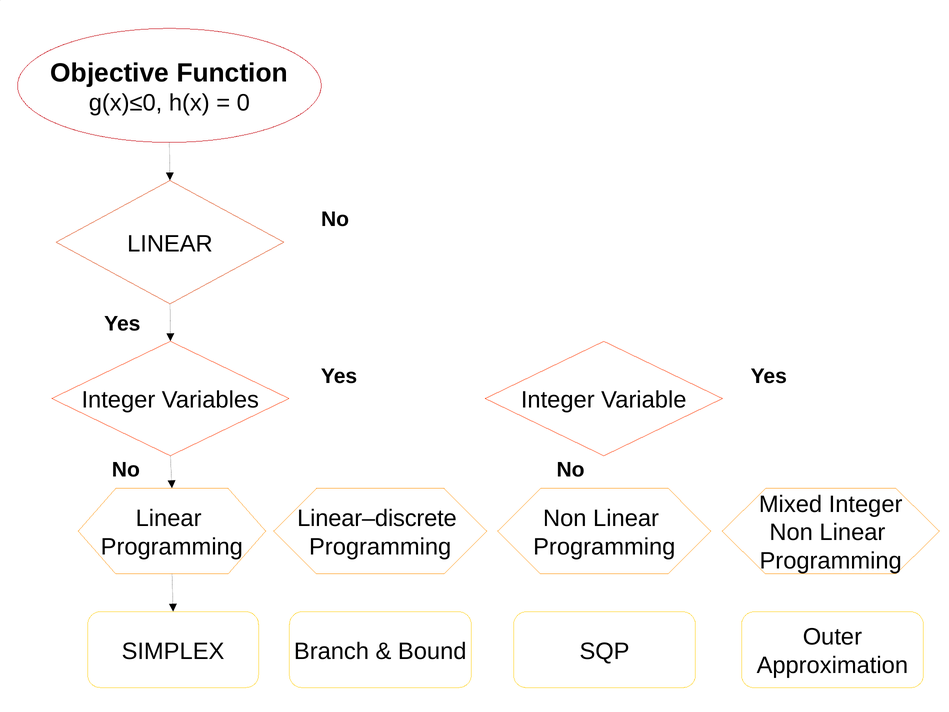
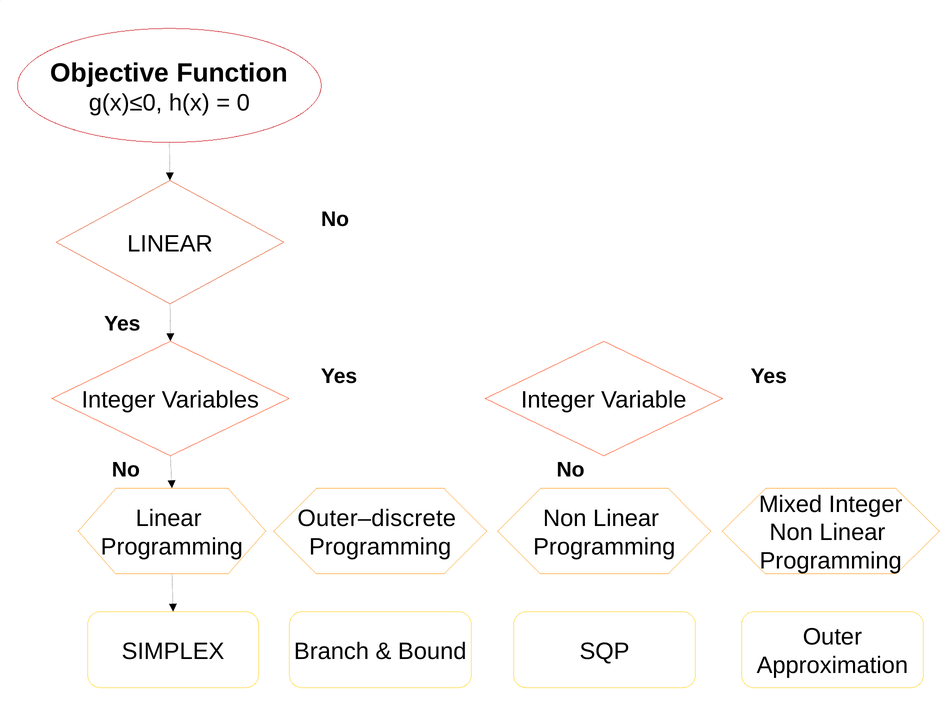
Linear–discrete: Linear–discrete -> Outer–discrete
